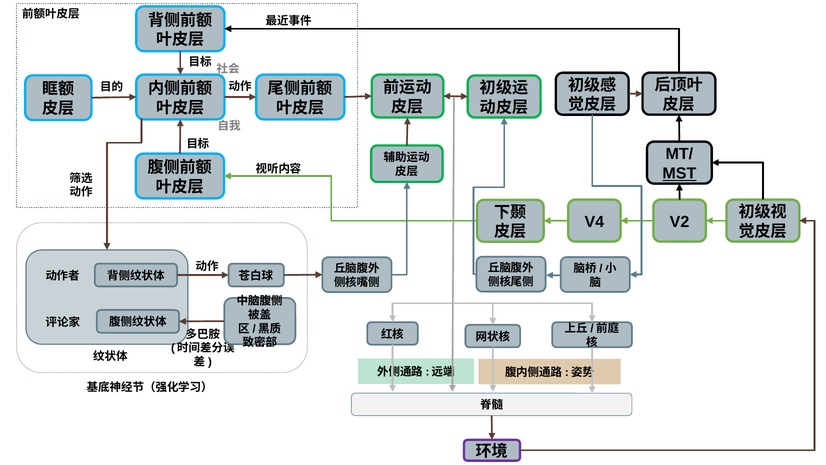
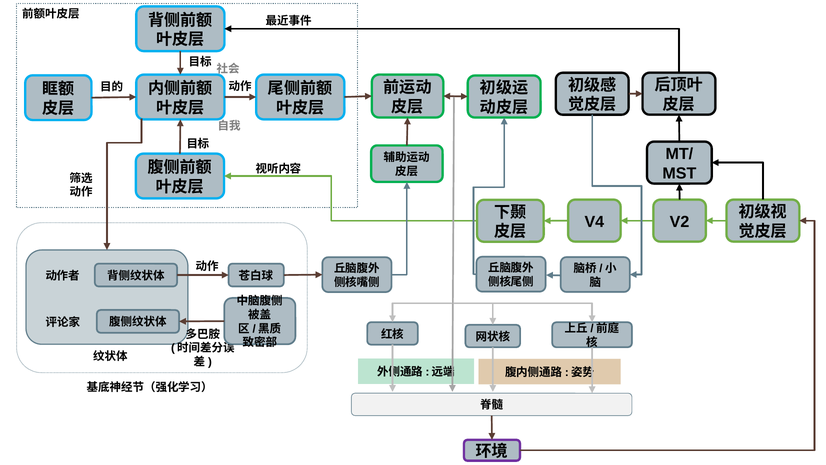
MST underline: present -> none
